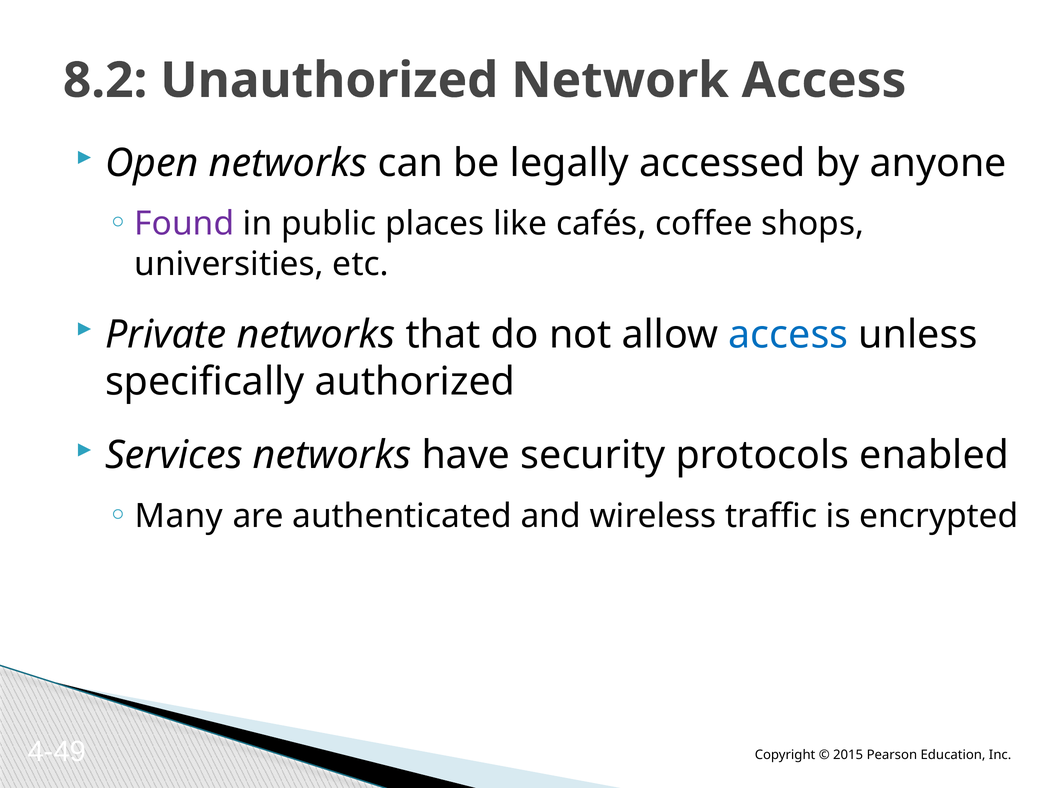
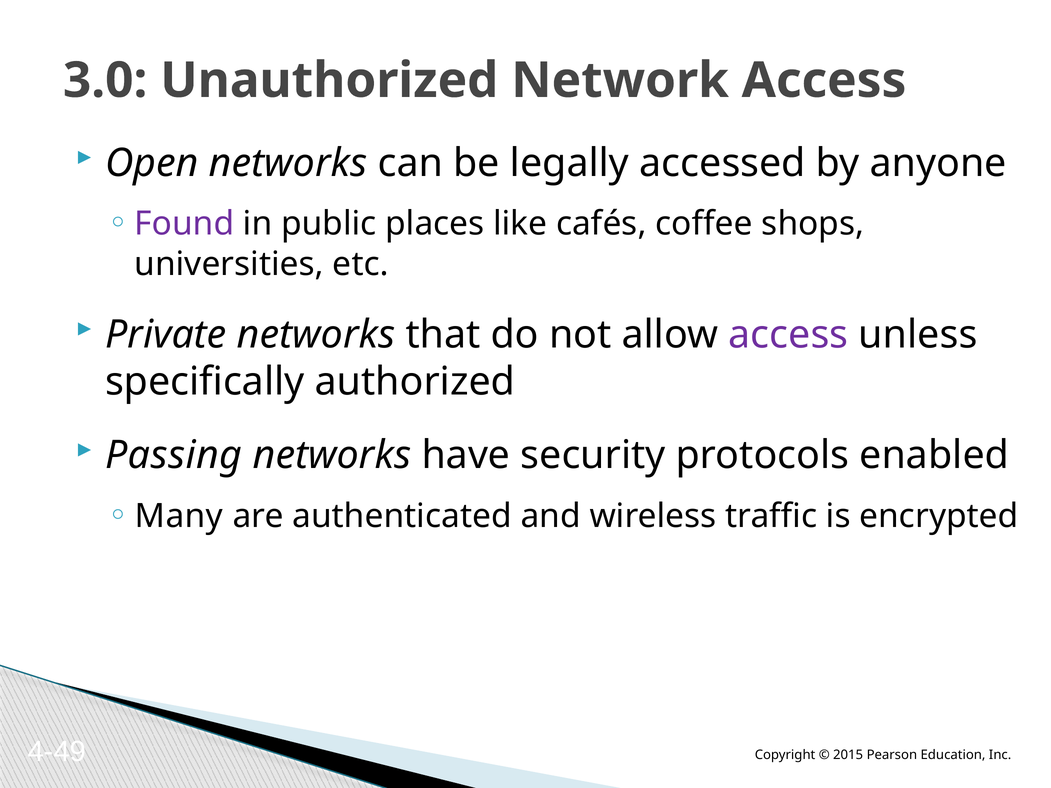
8.2: 8.2 -> 3.0
access at (788, 335) colour: blue -> purple
Services: Services -> Passing
